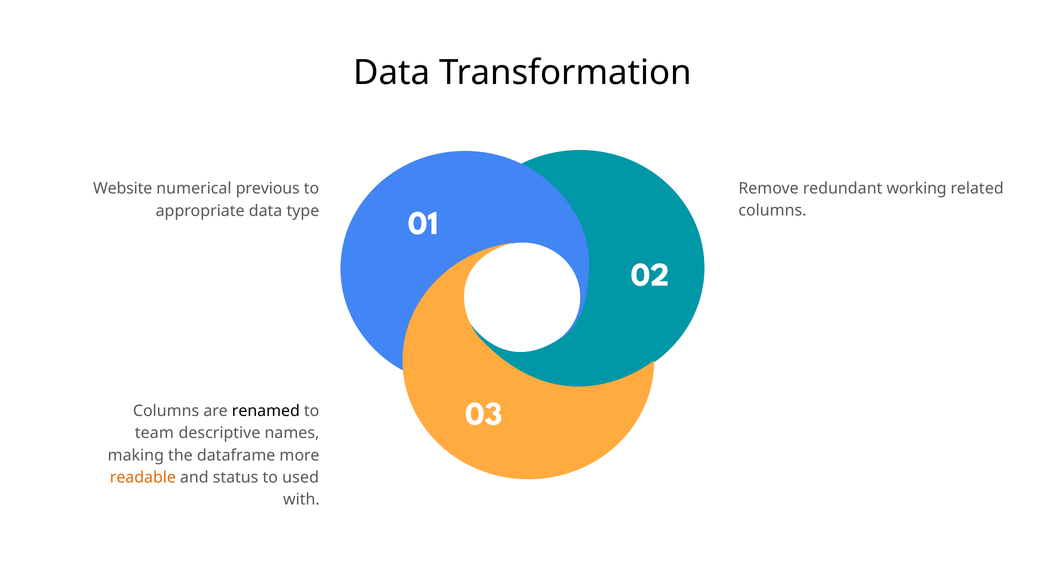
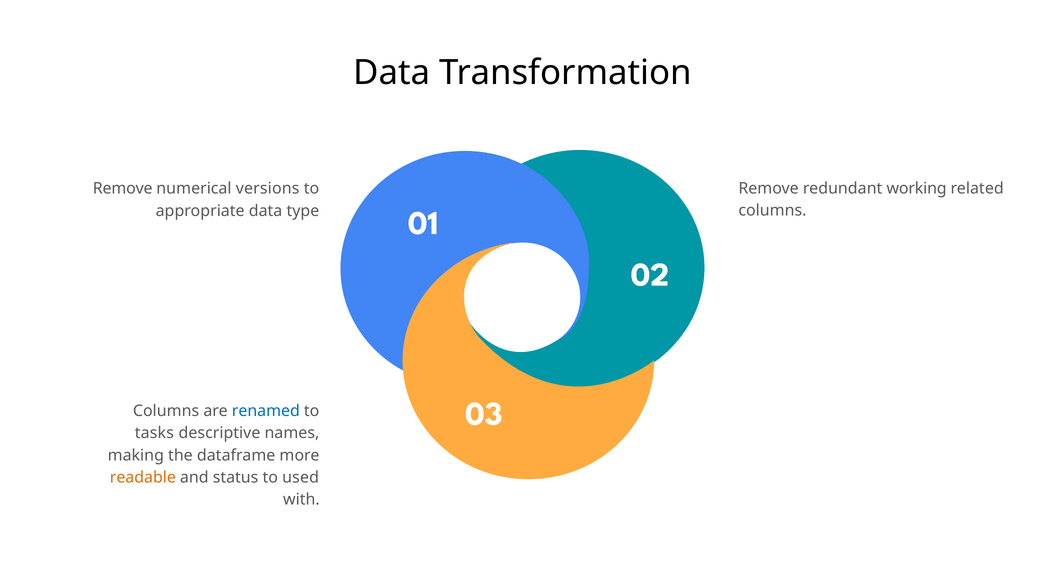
Website at (123, 189): Website -> Remove
previous: previous -> versions
renamed colour: black -> blue
team: team -> tasks
